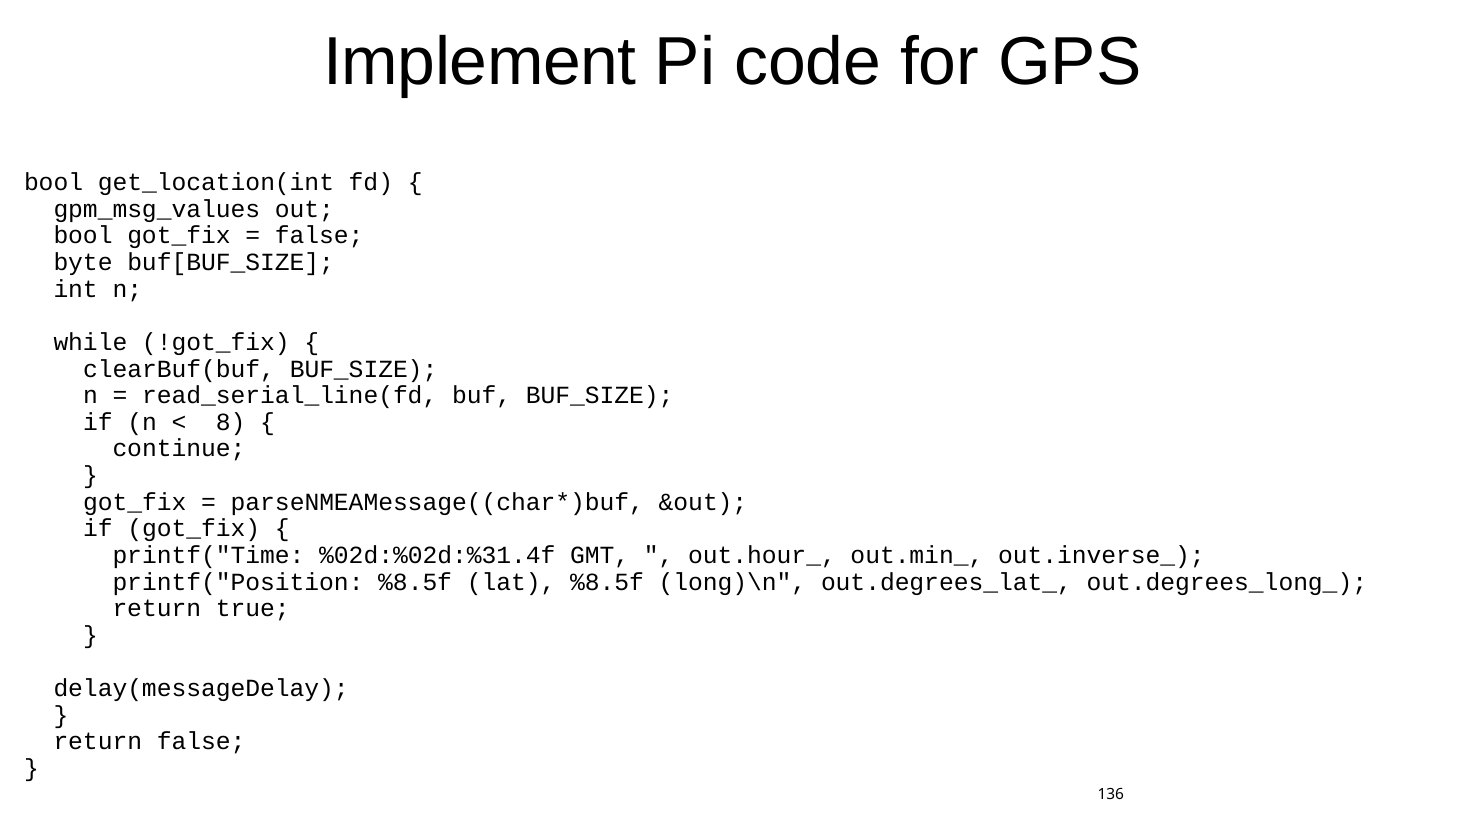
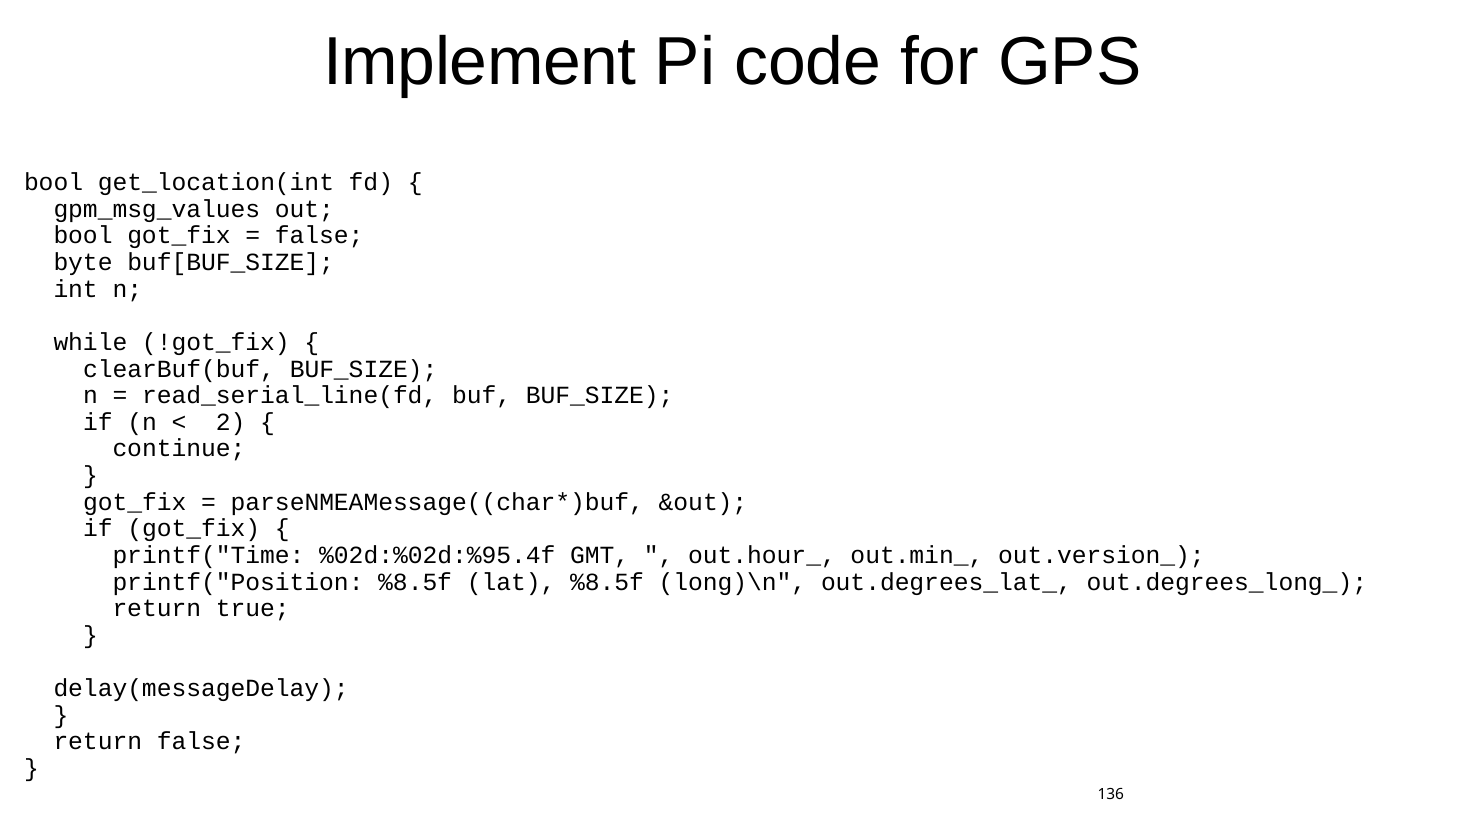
8: 8 -> 2
%02d:%02d:%31.4f: %02d:%02d:%31.4f -> %02d:%02d:%95.4f
out.inverse_: out.inverse_ -> out.version_
